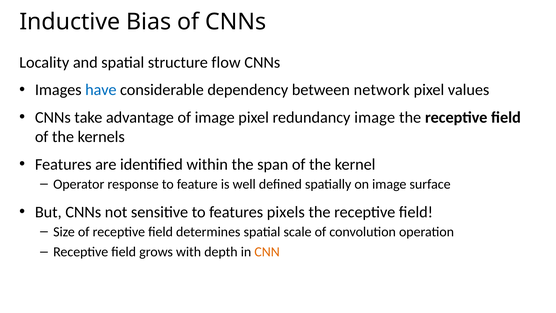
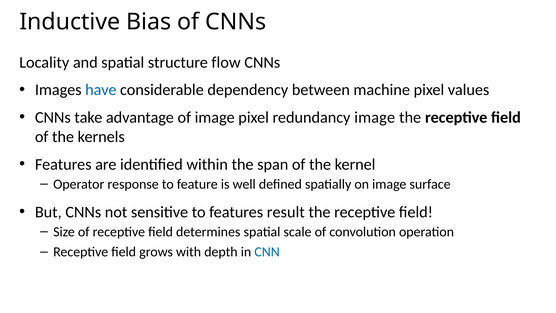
network: network -> machine
pixels: pixels -> result
CNN colour: orange -> blue
